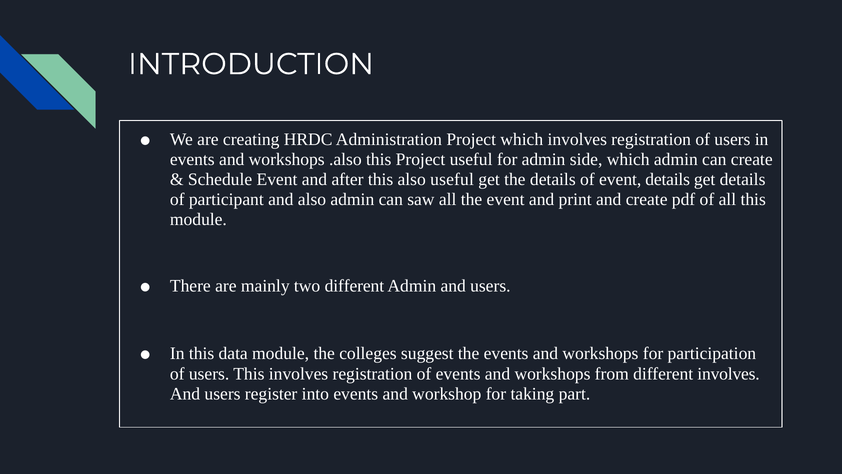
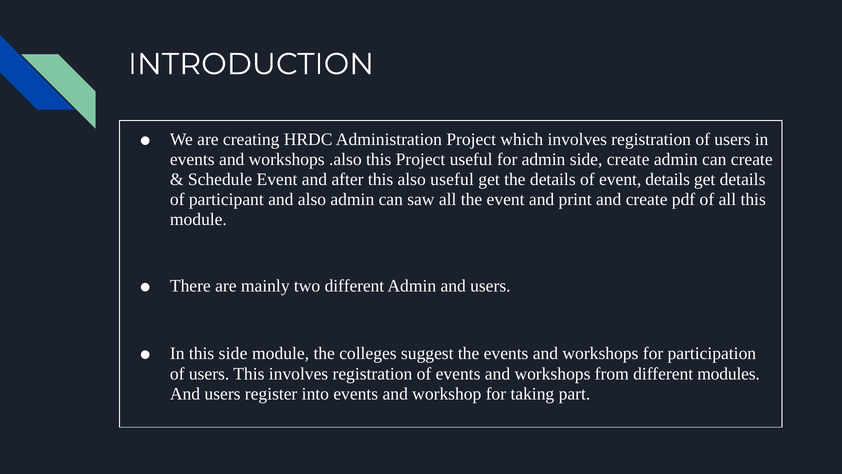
side which: which -> create
this data: data -> side
different involves: involves -> modules
